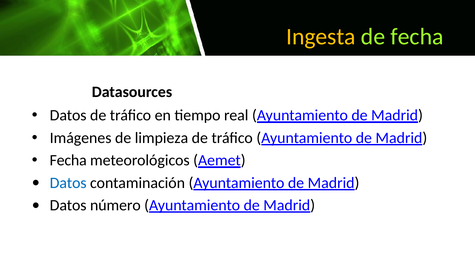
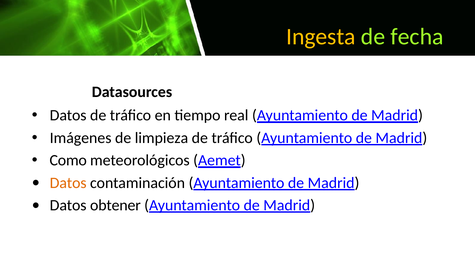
Fecha at (68, 160): Fecha -> Como
Datos at (68, 183) colour: blue -> orange
número: número -> obtener
